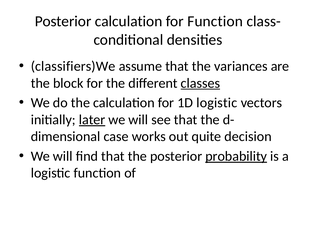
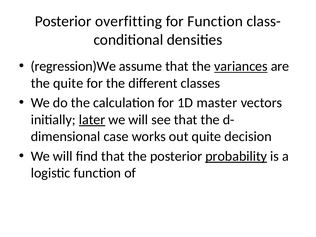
Posterior calculation: calculation -> overfitting
classifiers)We: classifiers)We -> regression)We
variances underline: none -> present
the block: block -> quite
classes underline: present -> none
1D logistic: logistic -> master
